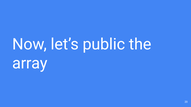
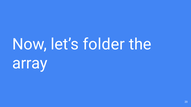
public: public -> folder
